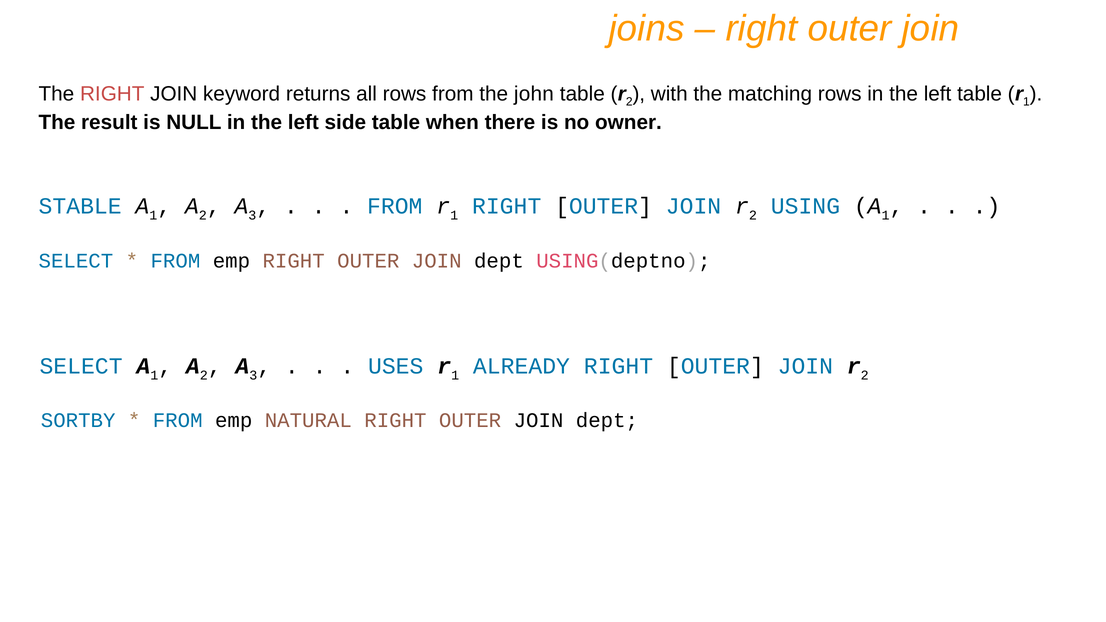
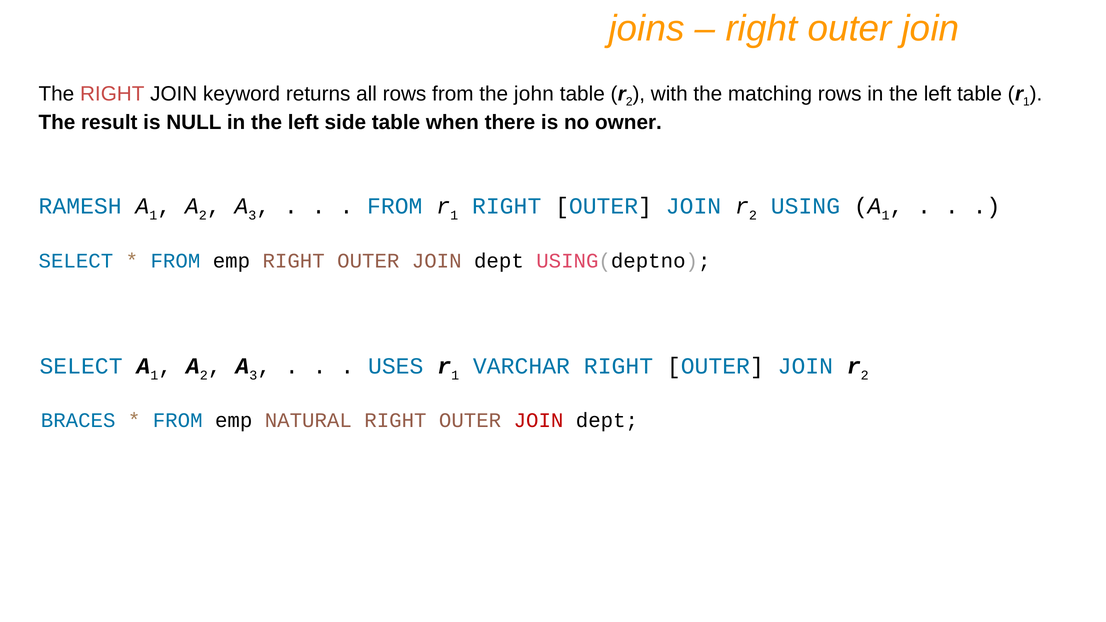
STABLE: STABLE -> RAMESH
ALREADY: ALREADY -> VARCHAR
SORTBY: SORTBY -> BRACES
JOIN at (539, 420) colour: black -> red
